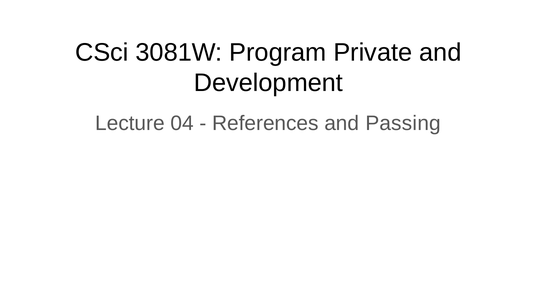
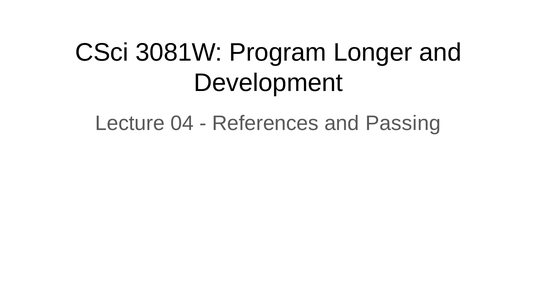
Private: Private -> Longer
